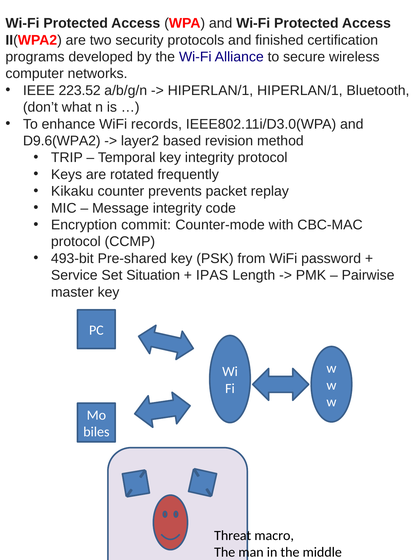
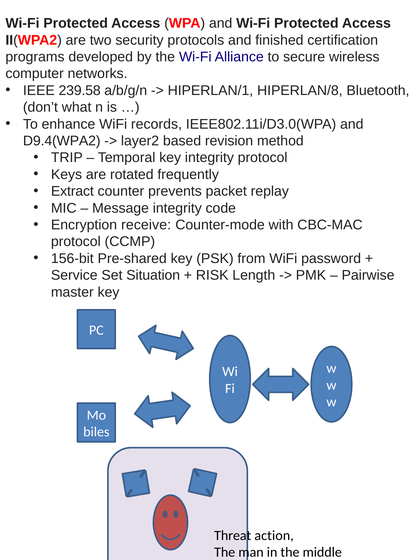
223.52: 223.52 -> 239.58
HIPERLAN/1 HIPERLAN/1: HIPERLAN/1 -> HIPERLAN/8
D9.6(WPA2: D9.6(WPA2 -> D9.4(WPA2
Kikaku: Kikaku -> Extract
commit: commit -> receive
493-bit: 493-bit -> 156-bit
IPAS: IPAS -> RISK
macro: macro -> action
